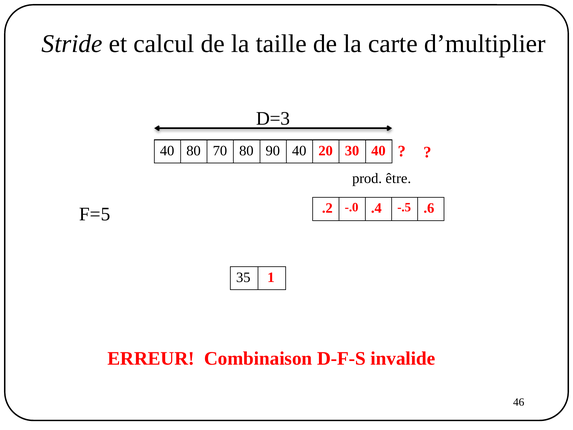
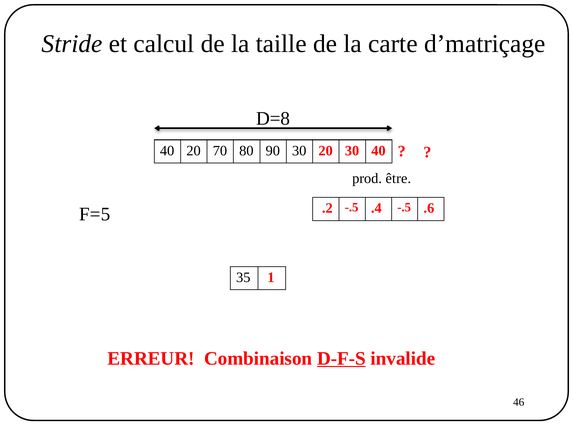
d’multiplier: d’multiplier -> d’matriçage
D=3: D=3 -> D=8
40 80: 80 -> 20
90 40: 40 -> 30
.2 -.0: -.0 -> -.5
D-F-S underline: none -> present
